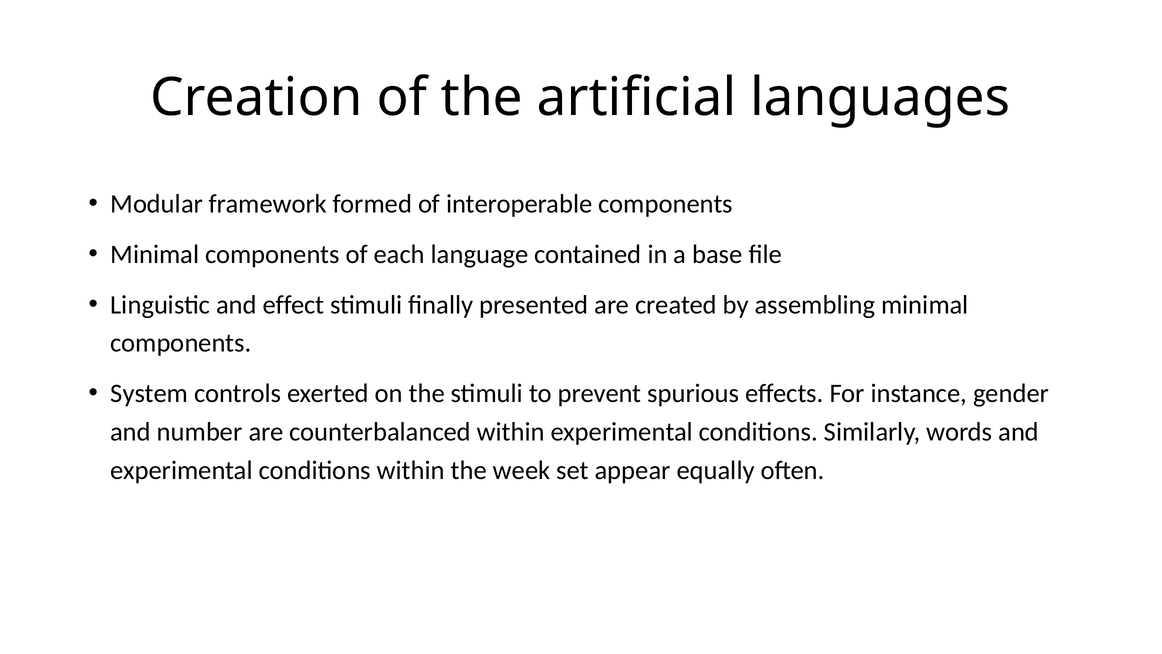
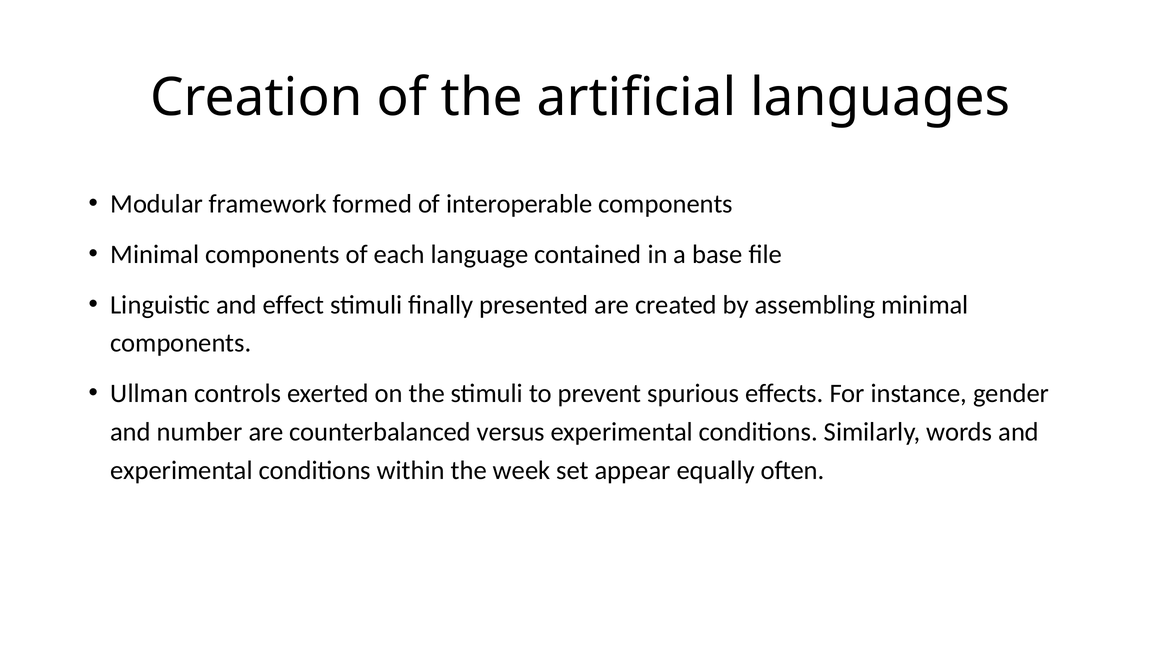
System: System -> Ullman
counterbalanced within: within -> versus
